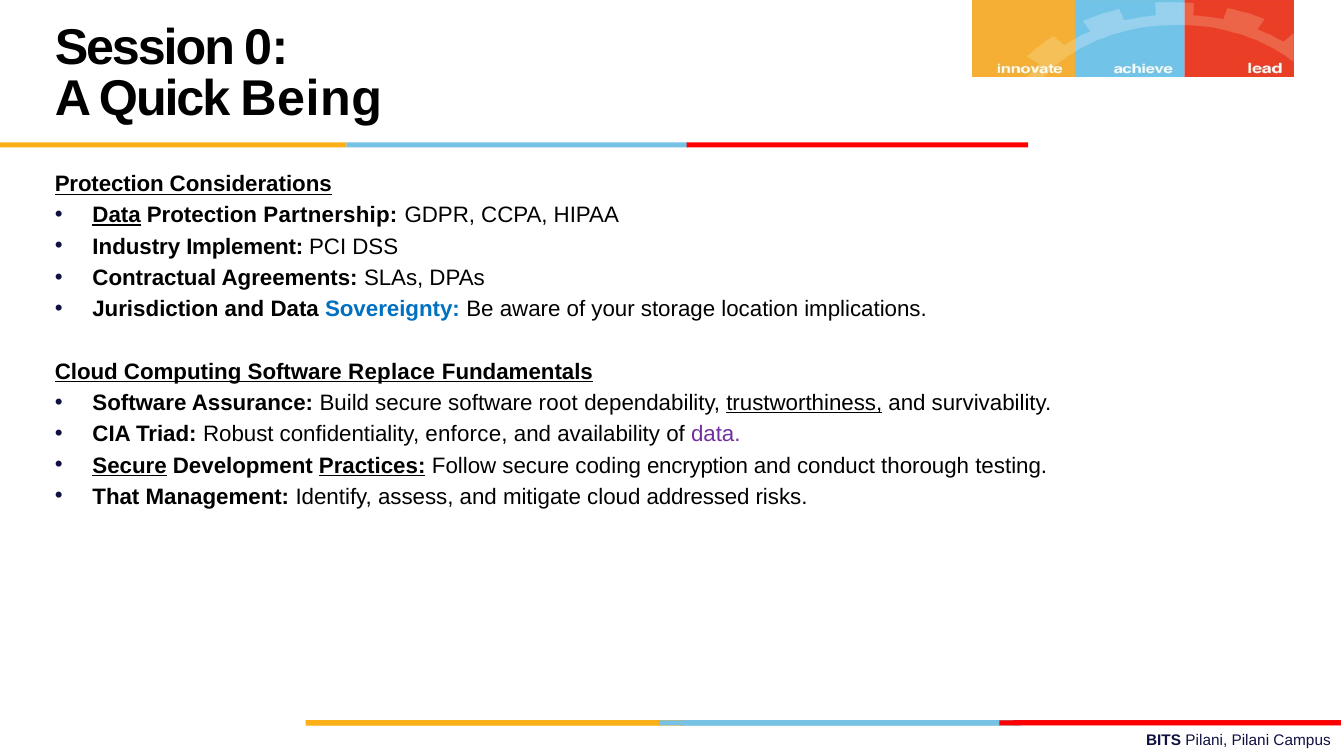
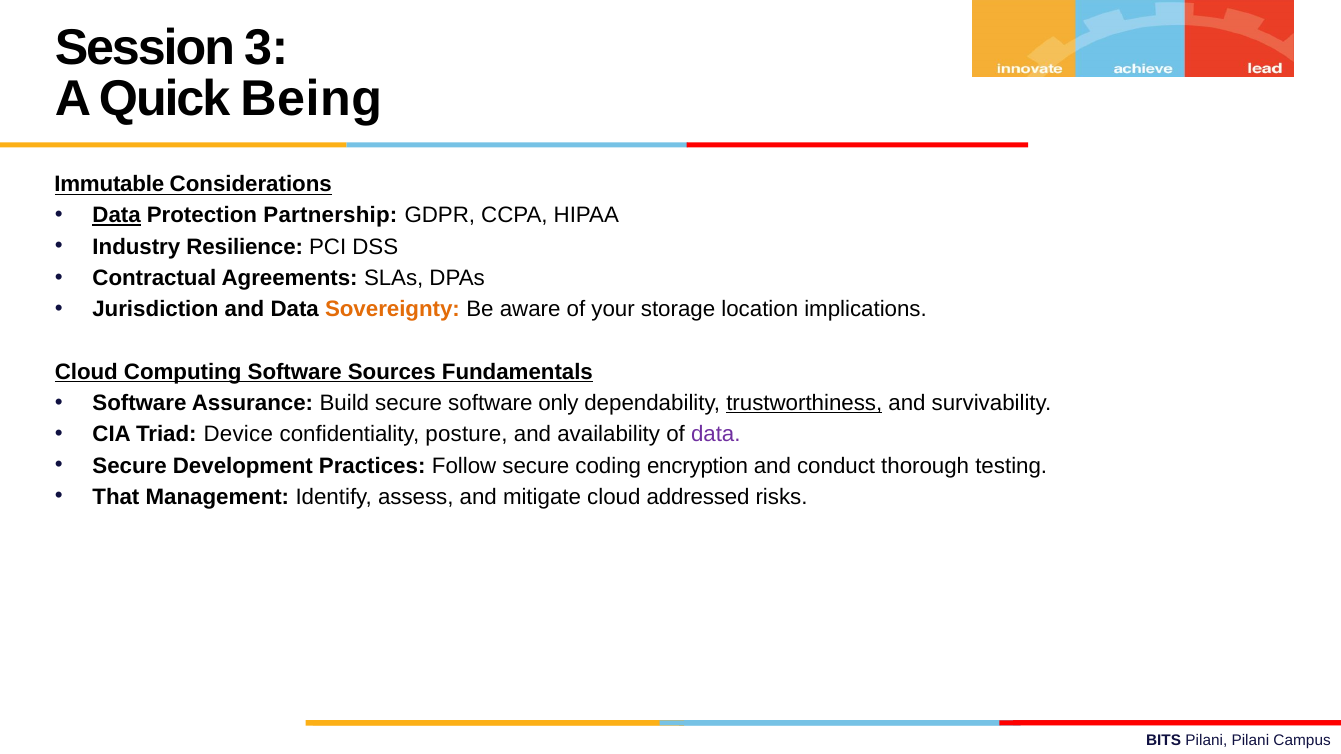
0: 0 -> 3
Protection at (109, 184): Protection -> Immutable
Implement: Implement -> Resilience
Sovereignty colour: blue -> orange
Replace: Replace -> Sources
root: root -> only
Robust: Robust -> Device
enforce: enforce -> posture
Secure at (130, 466) underline: present -> none
Practices underline: present -> none
